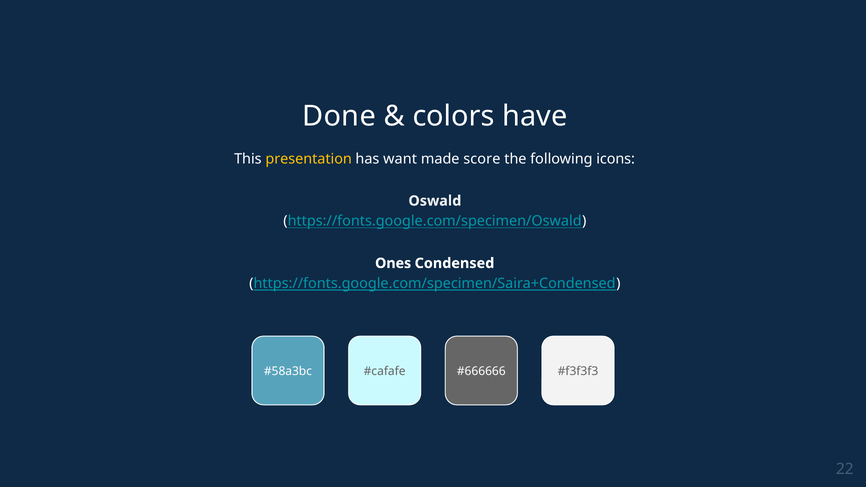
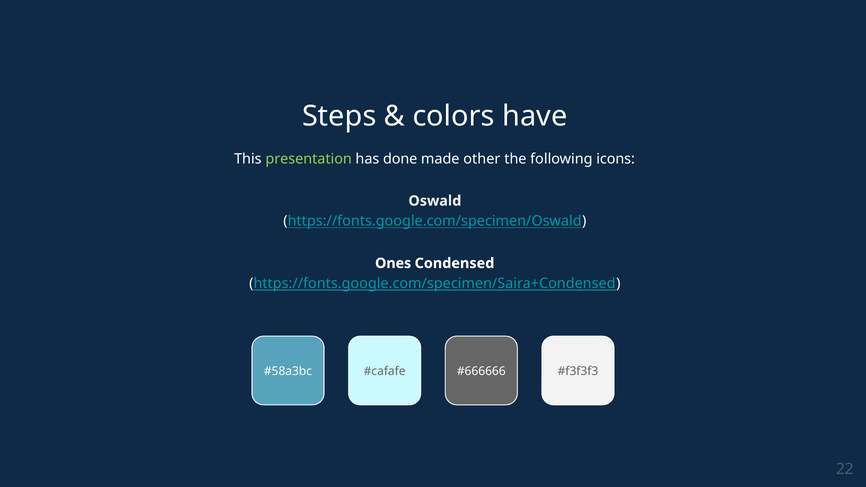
Done: Done -> Steps
presentation colour: yellow -> light green
want: want -> done
score: score -> other
